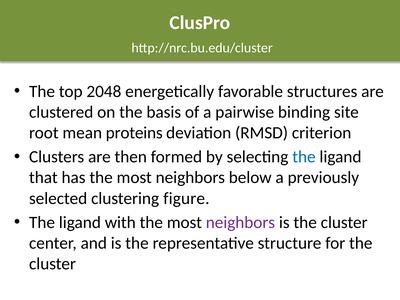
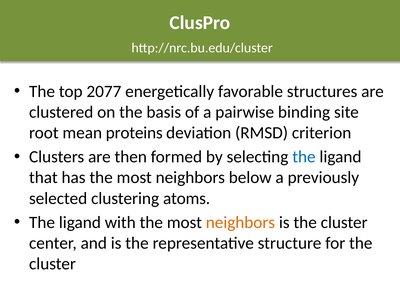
2048: 2048 -> 2077
figure: figure -> atoms
neighbors at (240, 223) colour: purple -> orange
